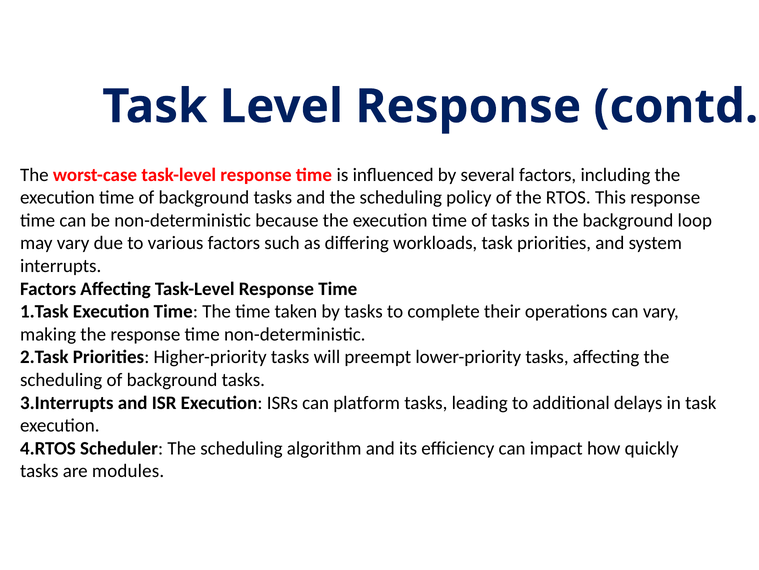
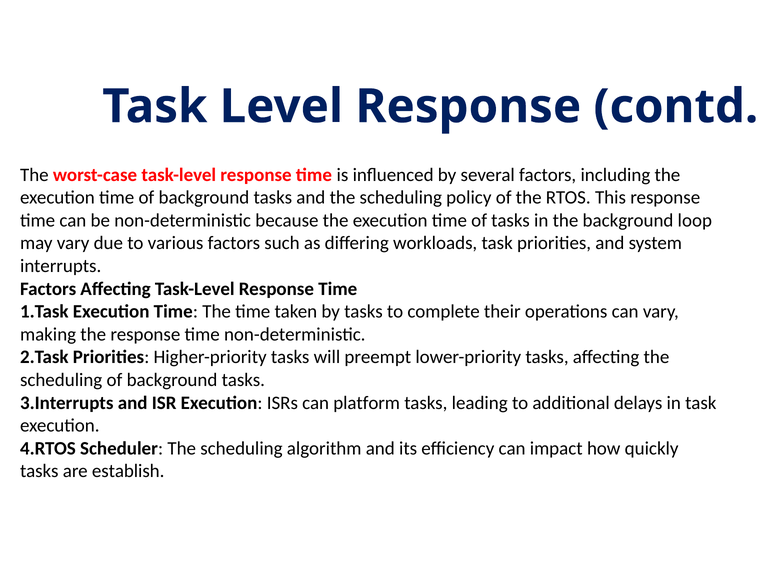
modules: modules -> establish
